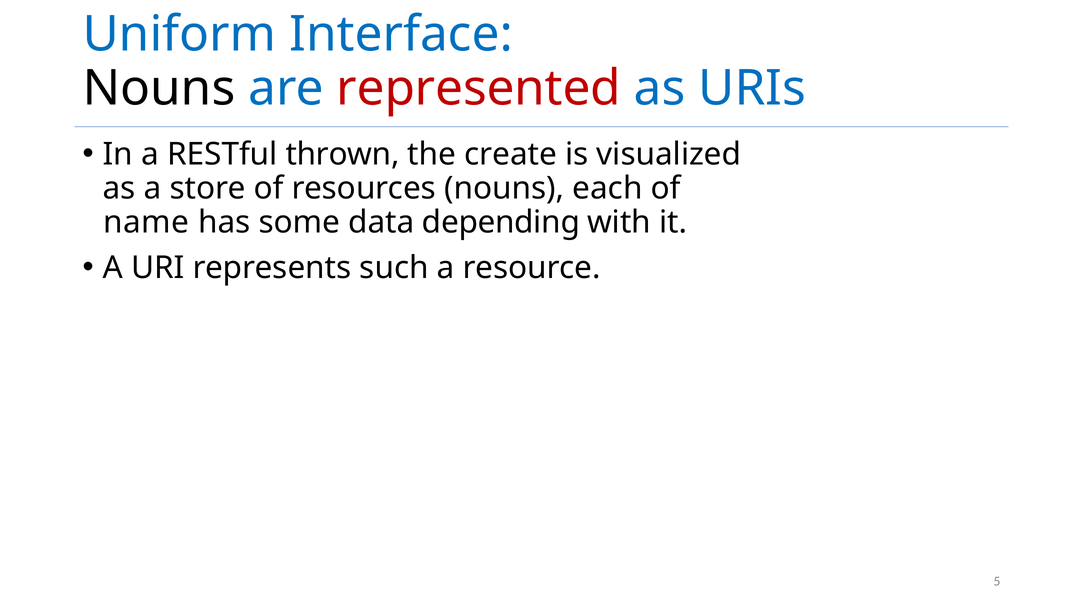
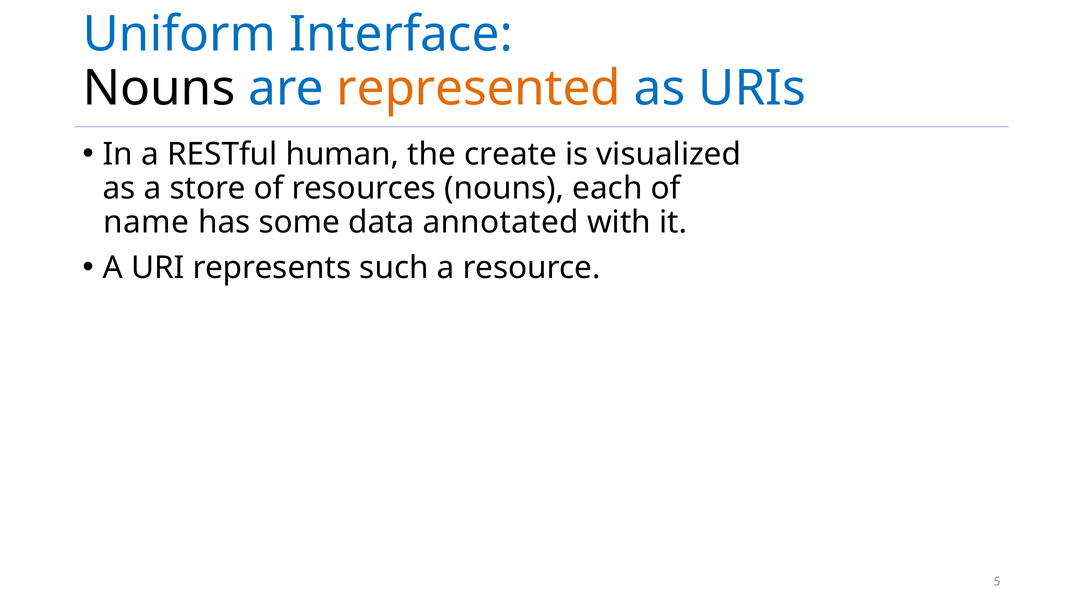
represented colour: red -> orange
thrown: thrown -> human
depending: depending -> annotated
